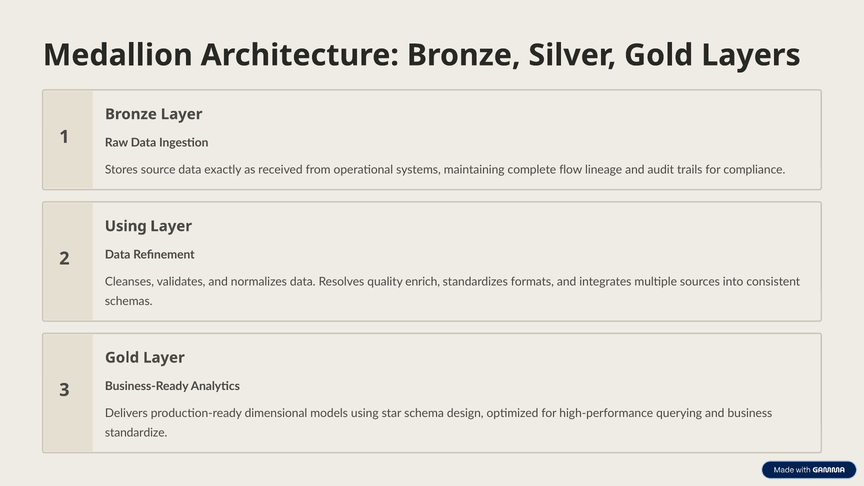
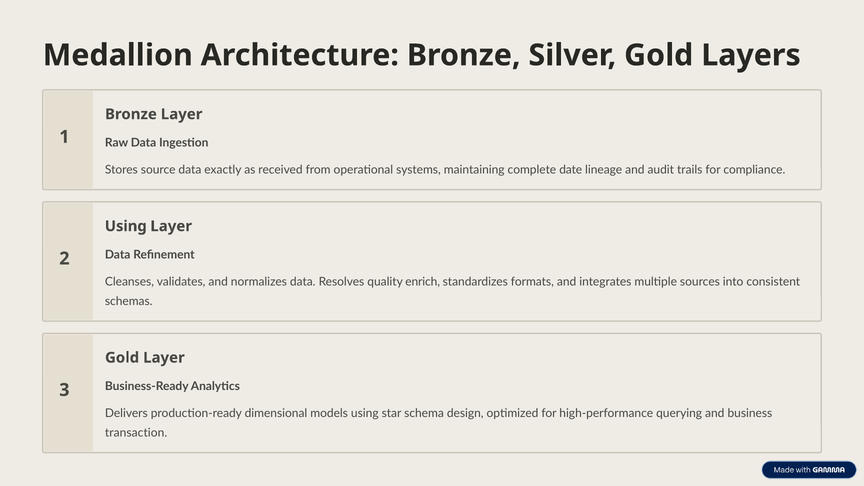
flow: flow -> date
standardize: standardize -> transaction
